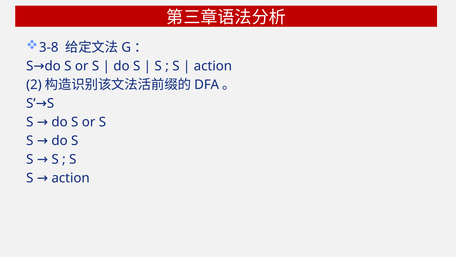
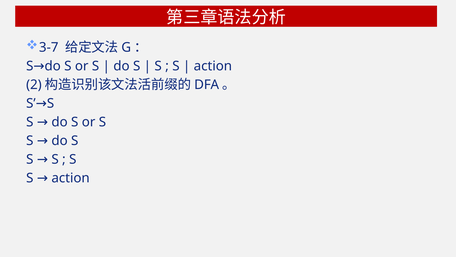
3-8: 3-8 -> 3-7
